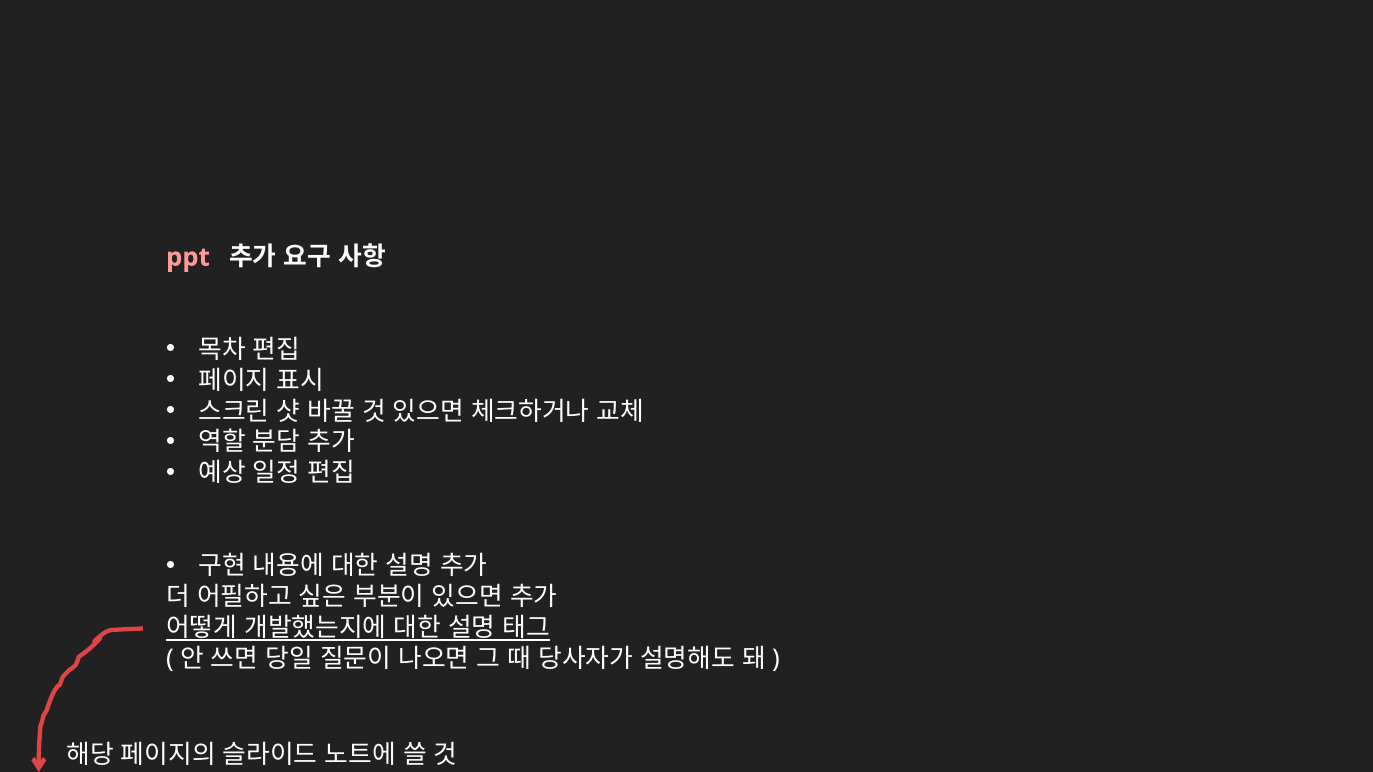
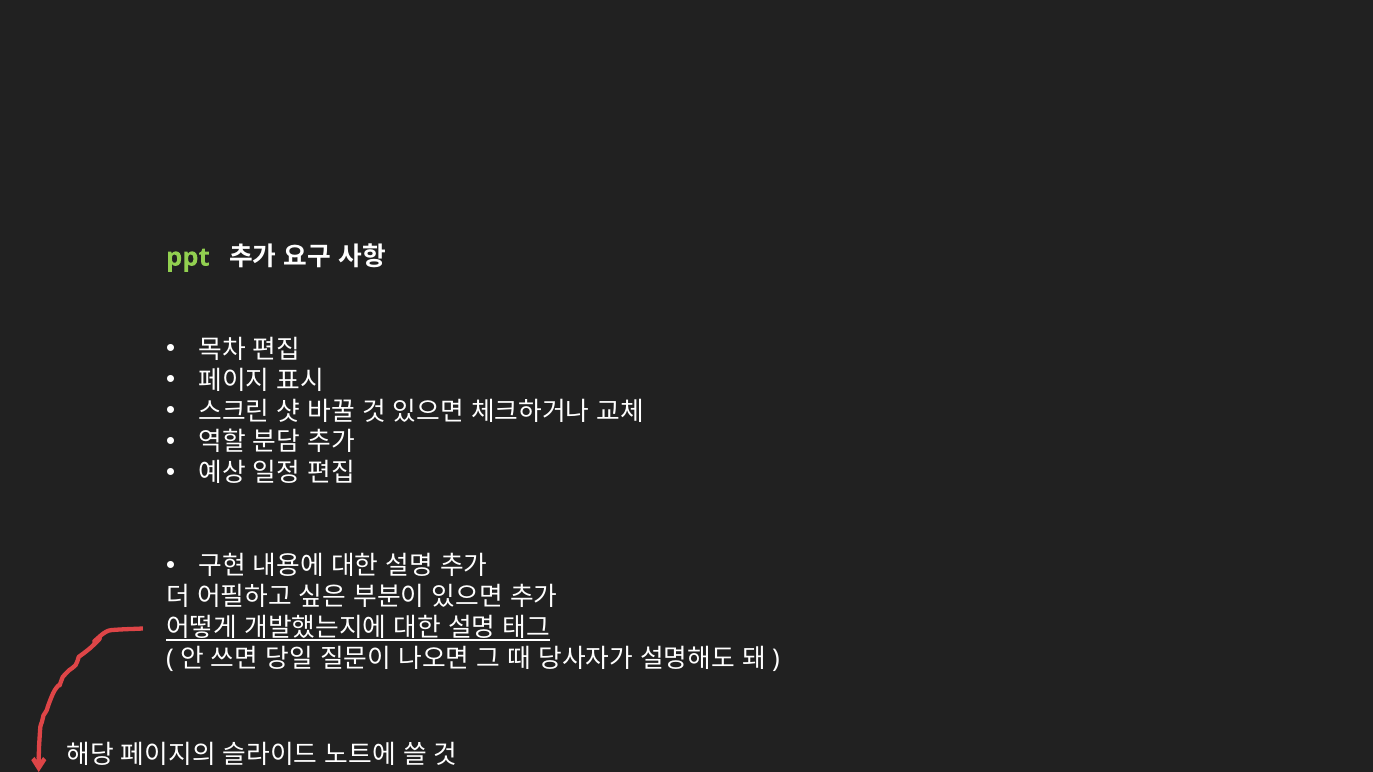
ppt colour: pink -> light green
